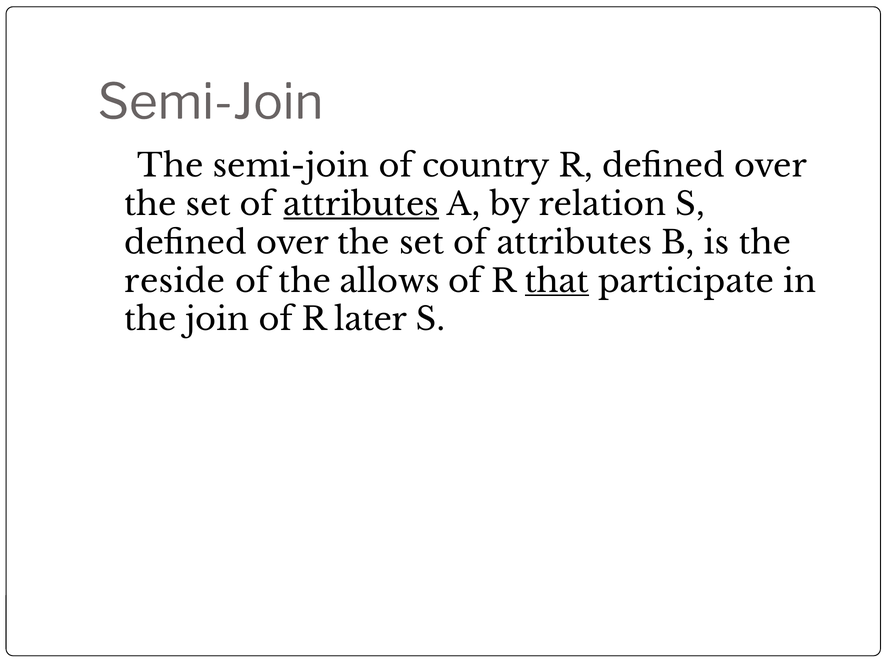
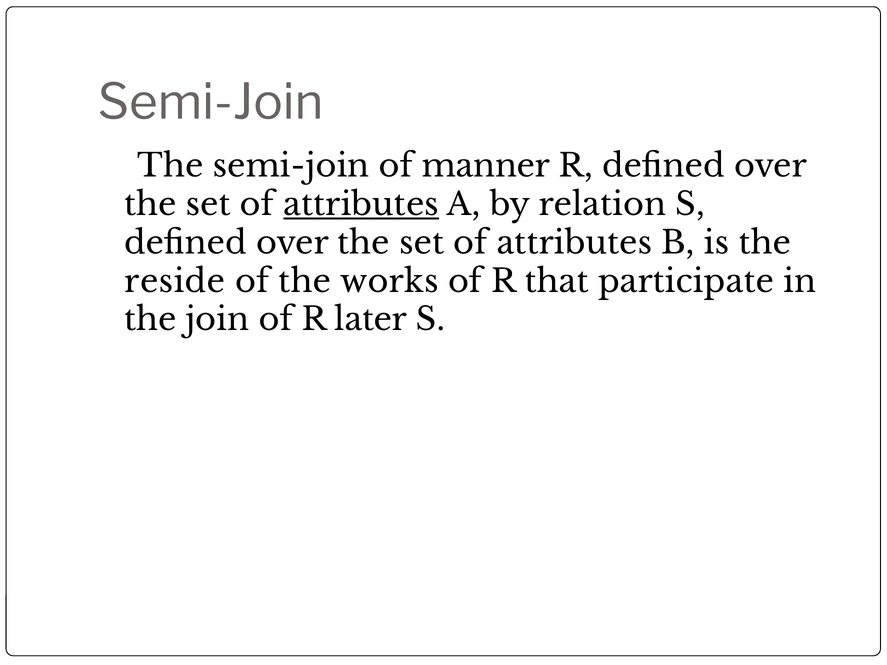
country: country -> manner
allows: allows -> works
that underline: present -> none
